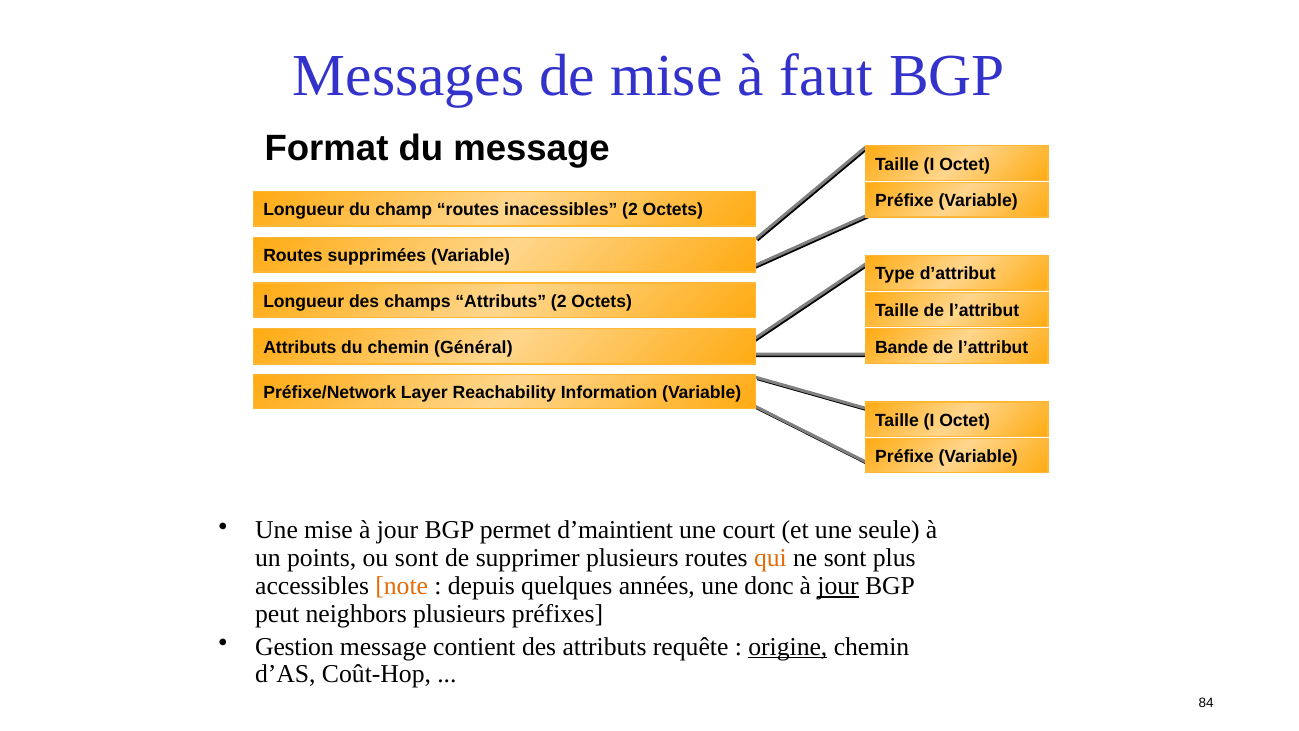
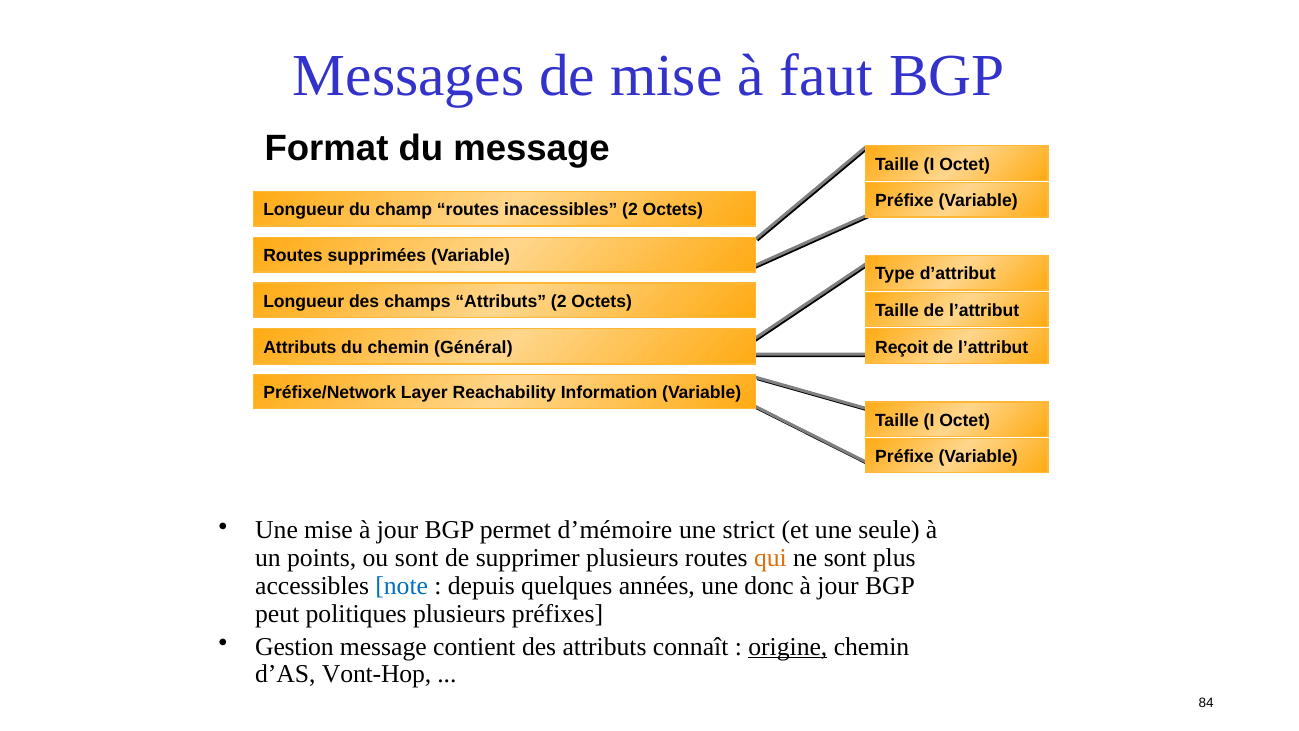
Bande: Bande -> Reçoit
d’maintient: d’maintient -> d’mémoire
court: court -> strict
note colour: orange -> blue
jour at (838, 586) underline: present -> none
neighbors: neighbors -> politiques
requête: requête -> connaît
Coût-Hop: Coût-Hop -> Vont-Hop
